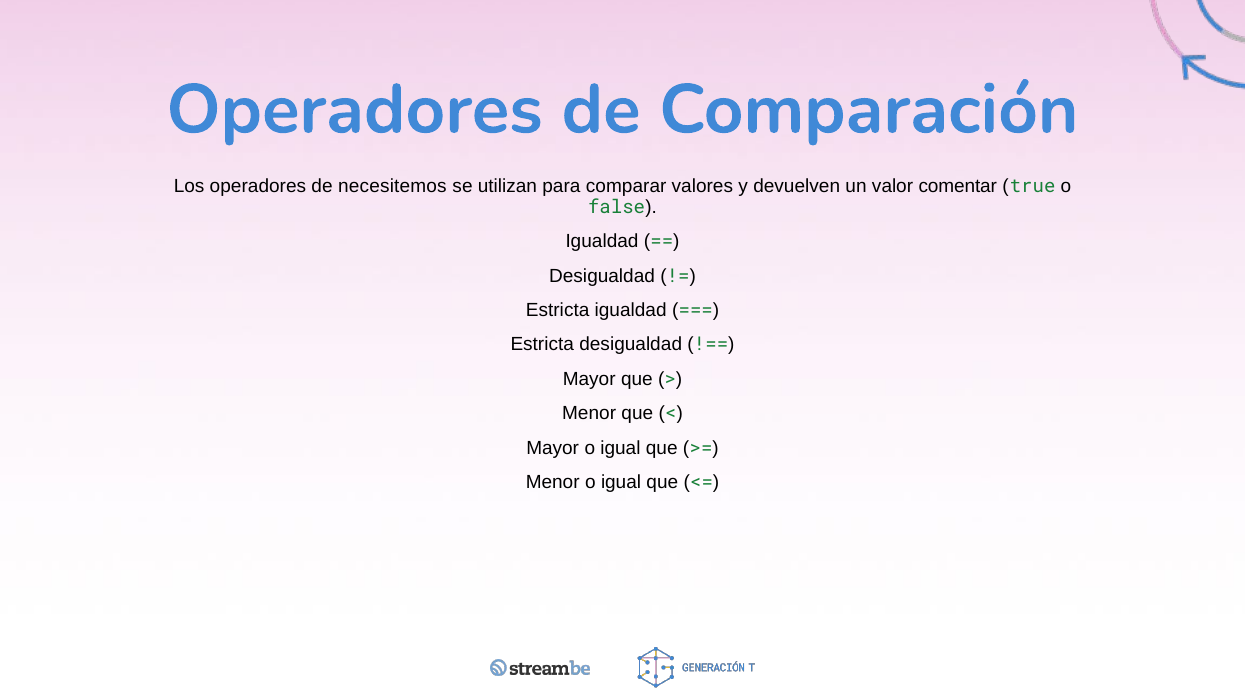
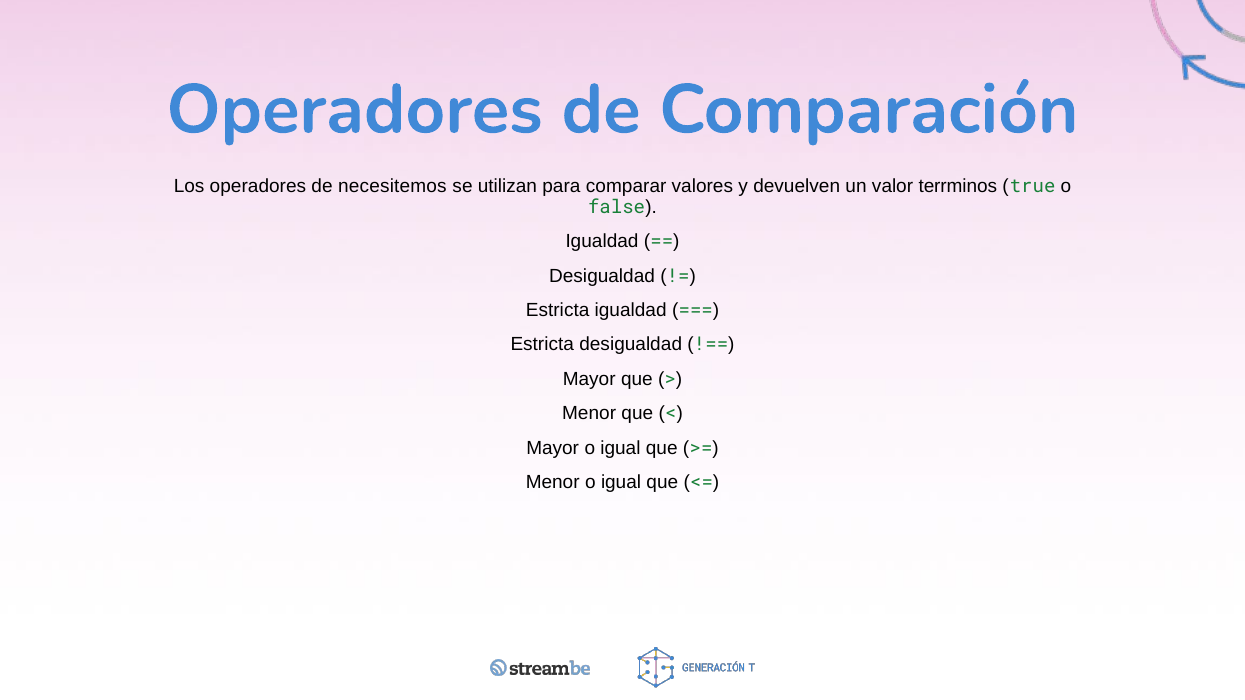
comentar: comentar -> terrminos
